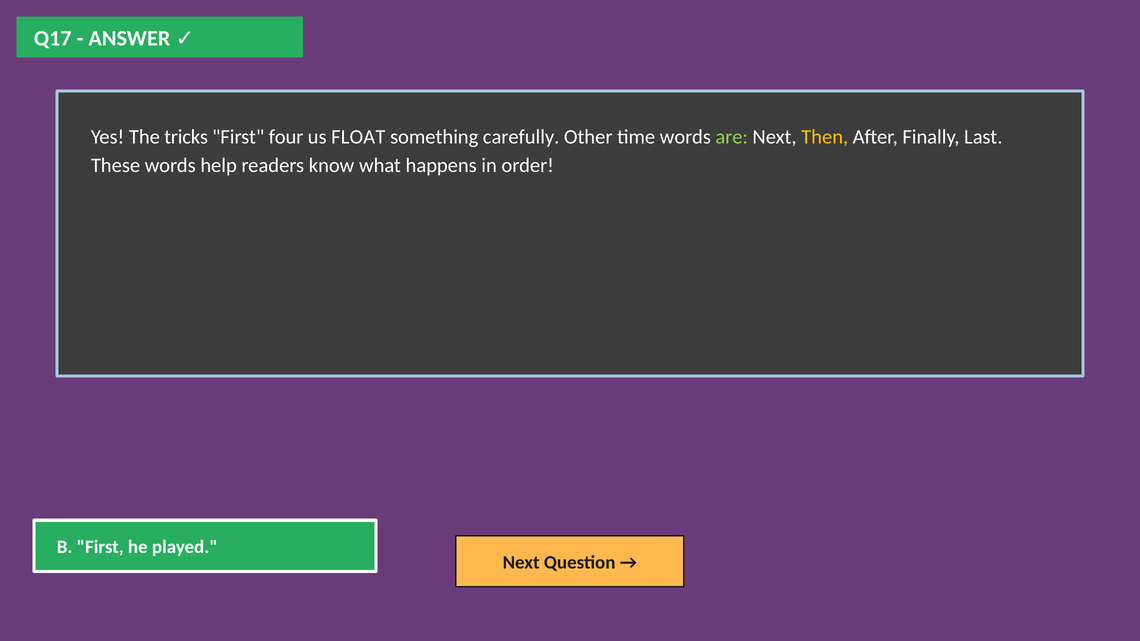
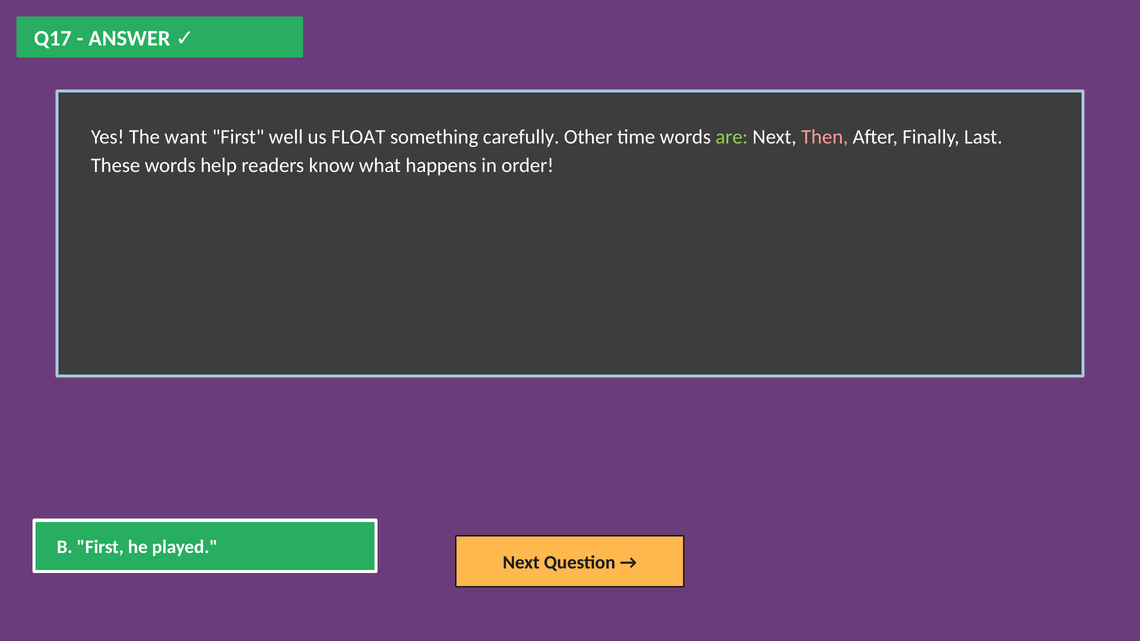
tricks: tricks -> want
four: four -> well
Then colour: yellow -> pink
